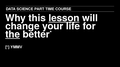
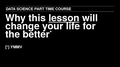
the underline: present -> none
